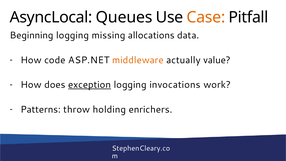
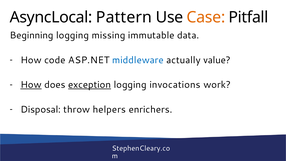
Queues: Queues -> Pattern
allocations: allocations -> immutable
middleware colour: orange -> blue
How at (31, 85) underline: none -> present
Patterns: Patterns -> Disposal
holding: holding -> helpers
